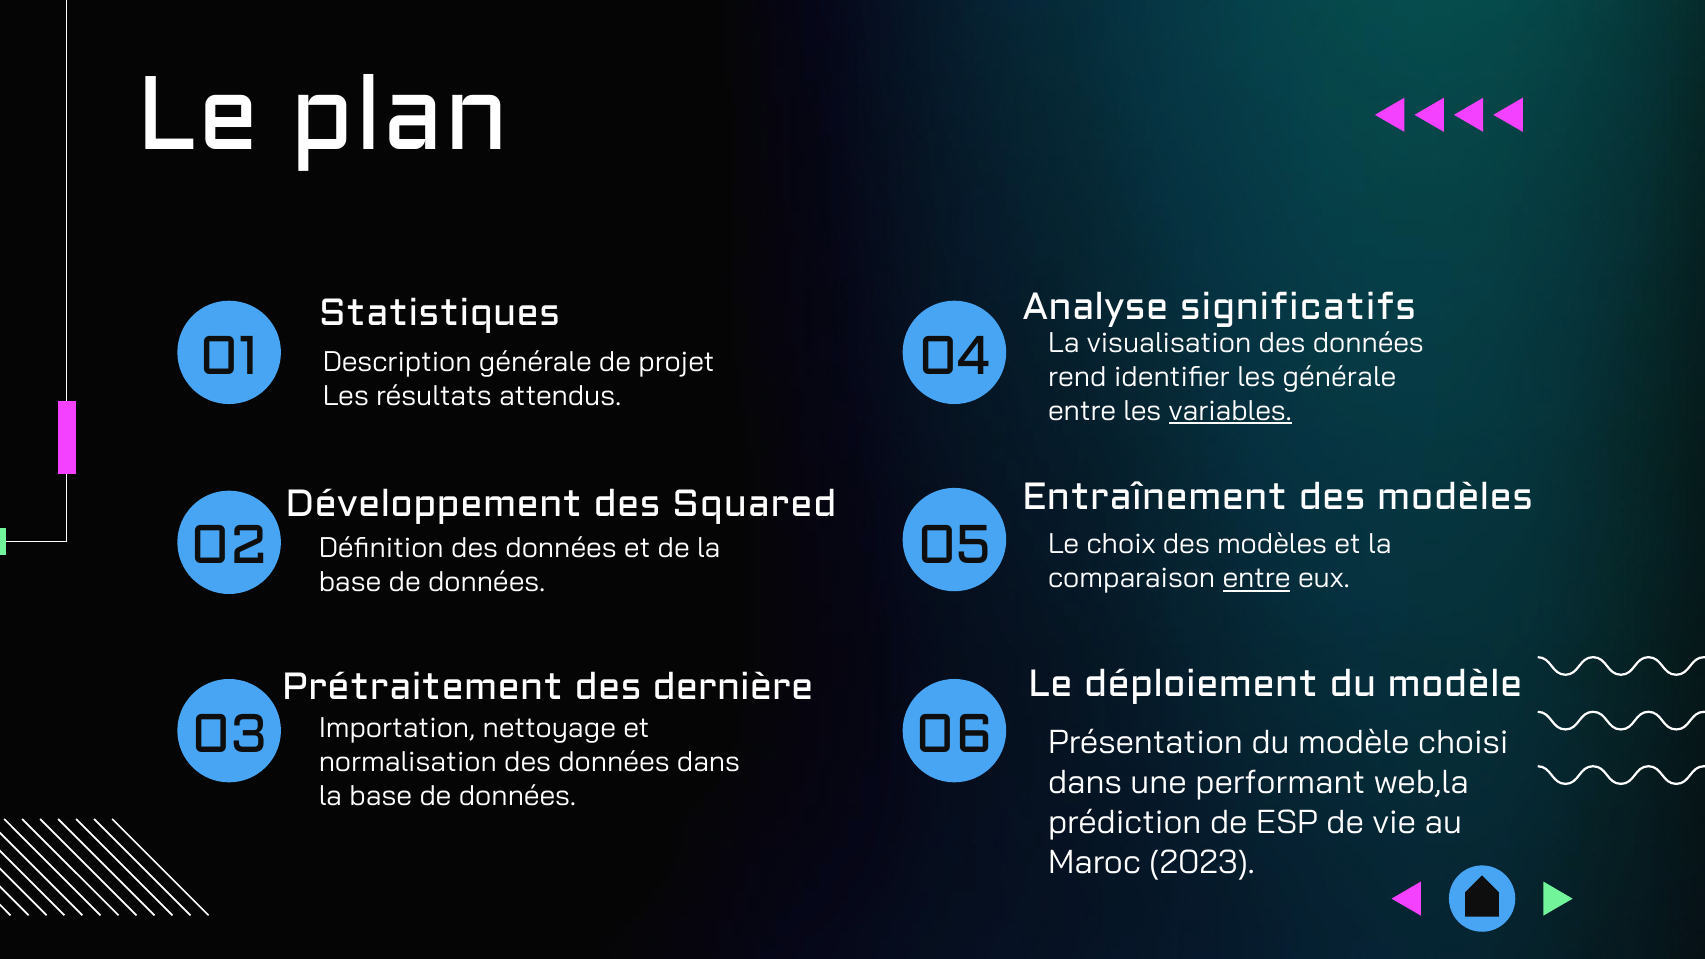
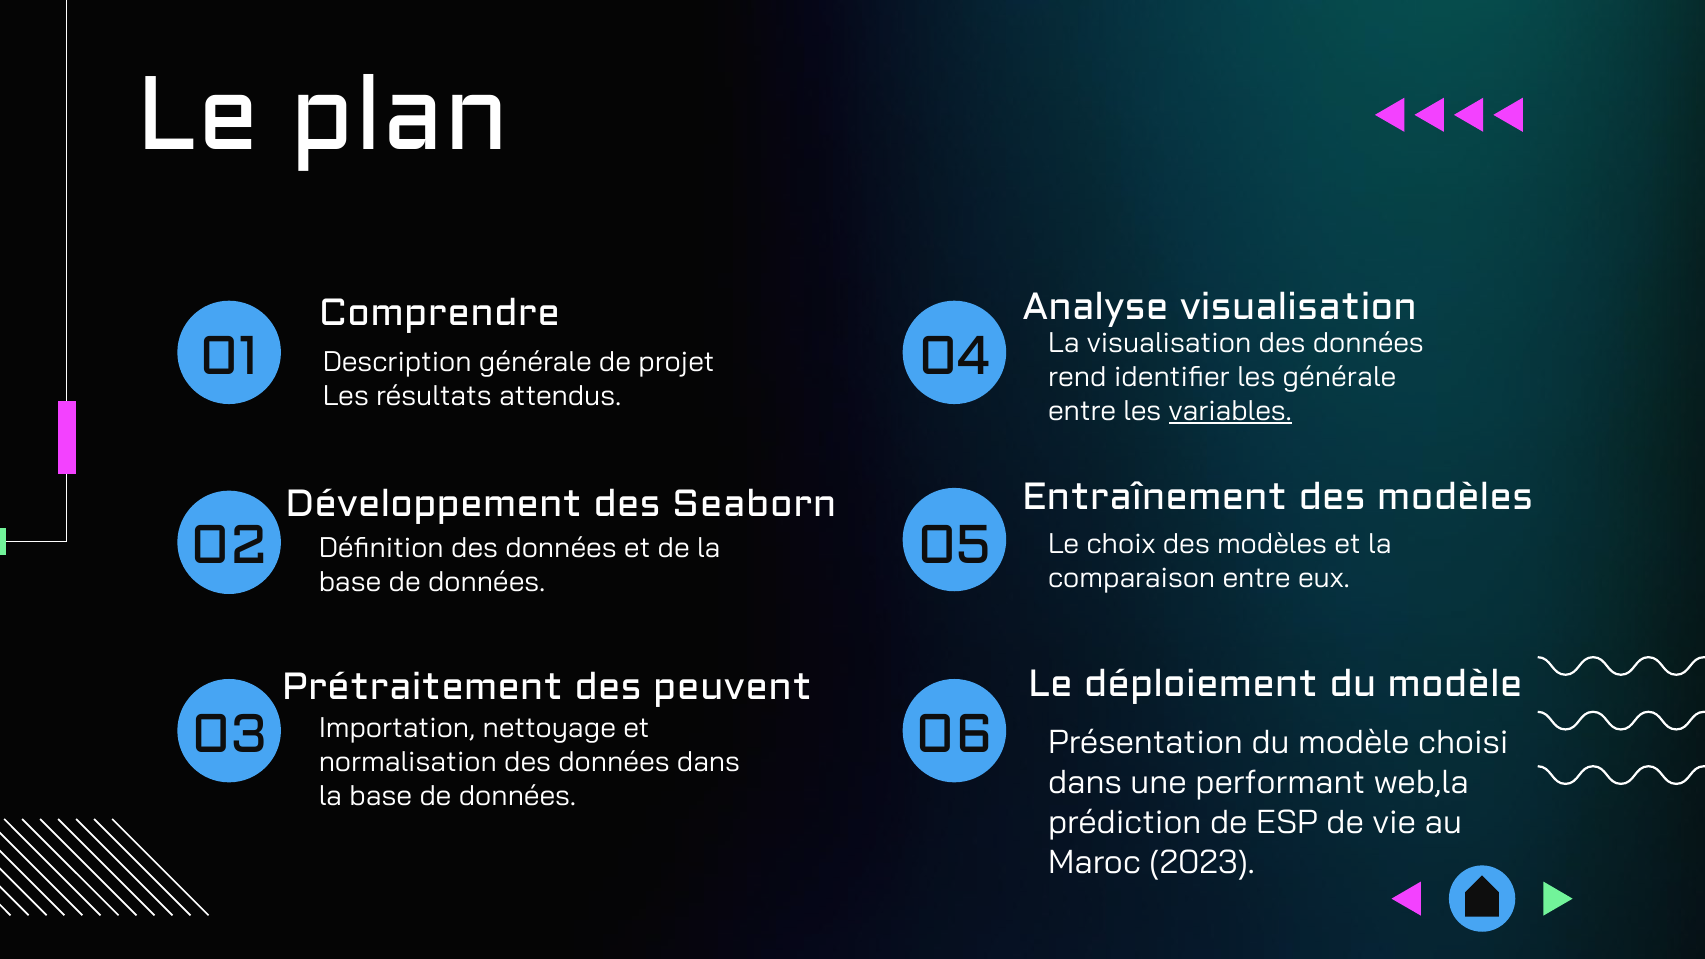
Analyse significatifs: significatifs -> visualisation
Statistiques: Statistiques -> Comprendre
Squared: Squared -> Seaborn
entre at (1257, 579) underline: present -> none
dernière: dernière -> peuvent
